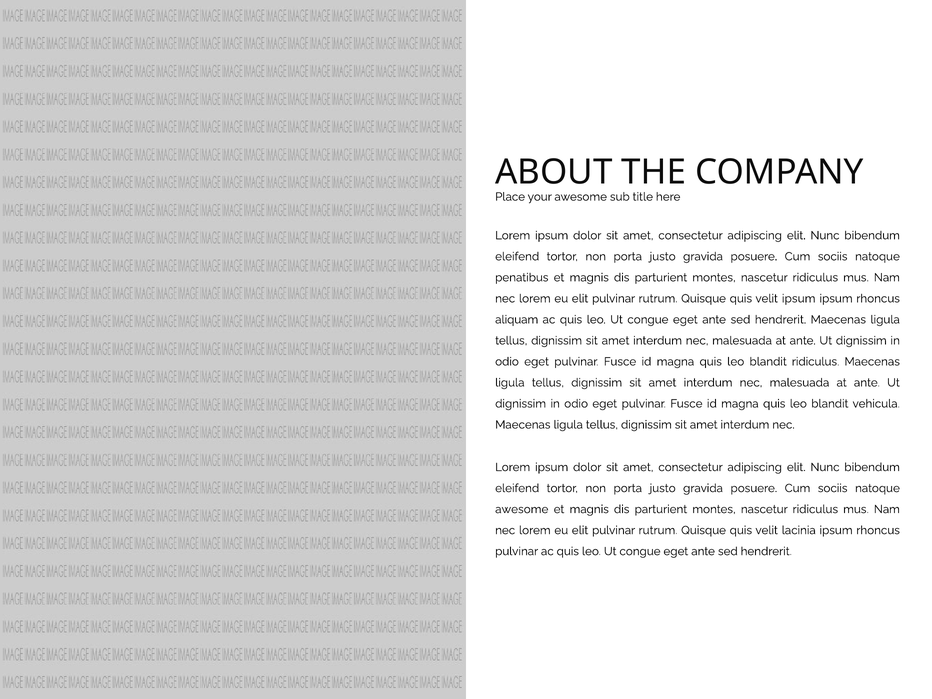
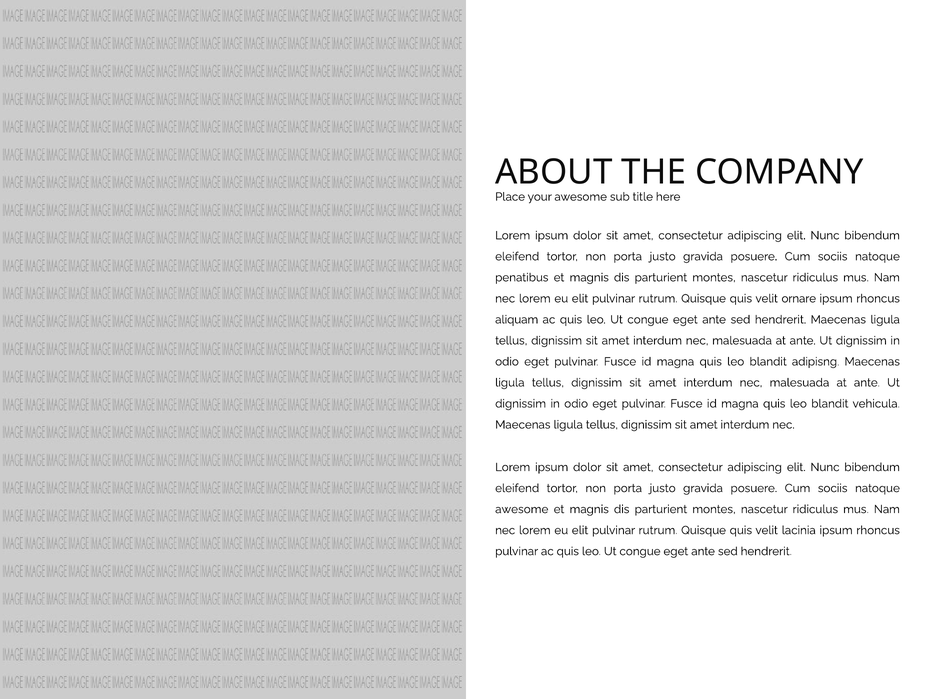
velit ipsum: ipsum -> ornare
blandit ridiculus: ridiculus -> adipisng
